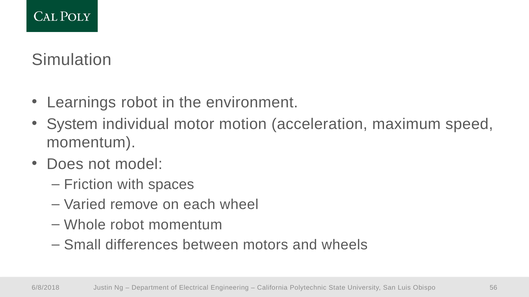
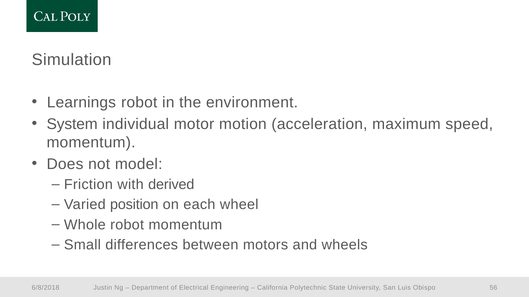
spaces: spaces -> derived
remove: remove -> position
